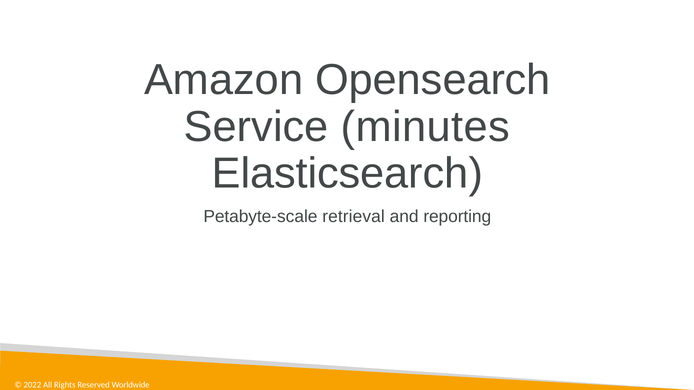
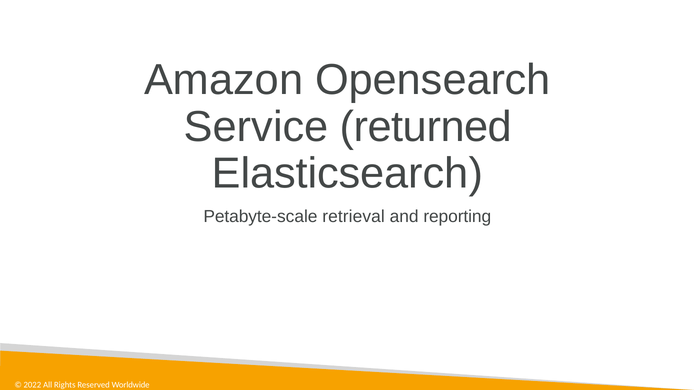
minutes: minutes -> returned
